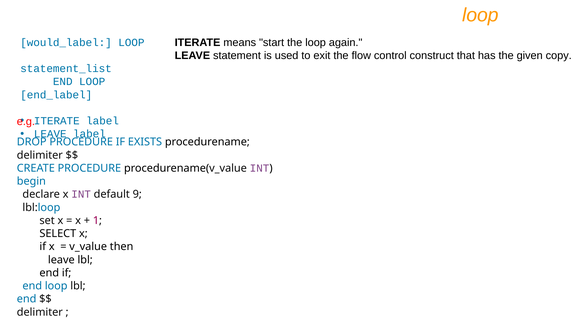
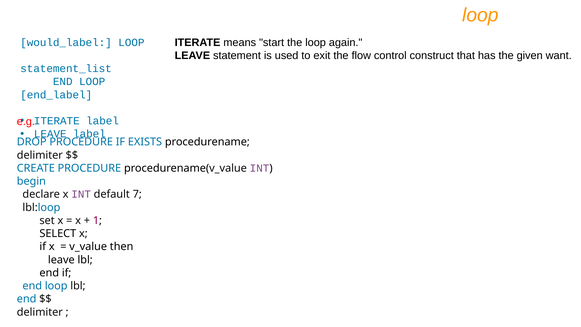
copy: copy -> want
9: 9 -> 7
